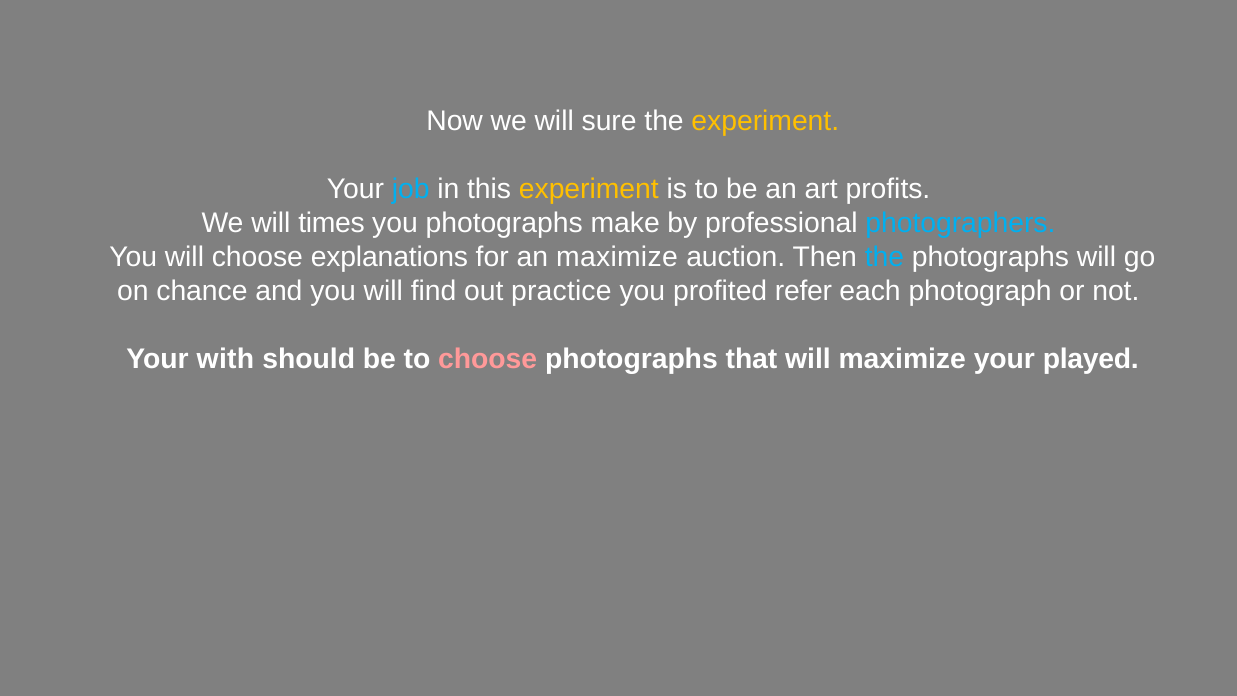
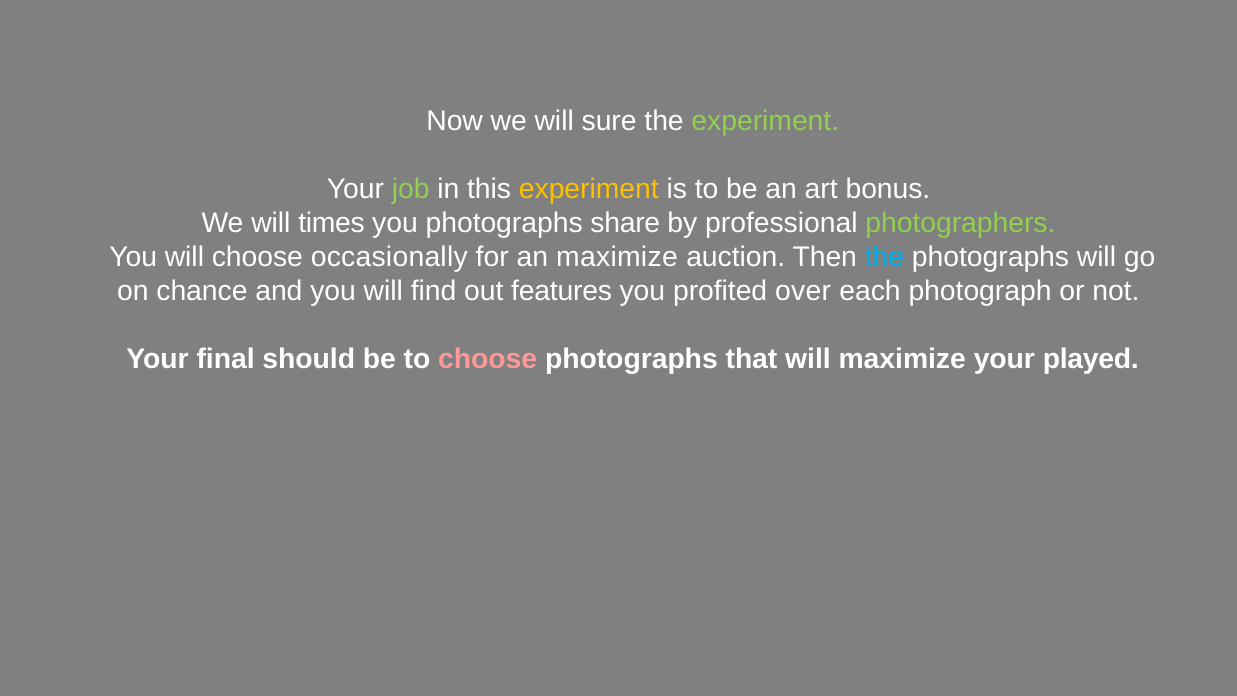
experiment at (765, 121) colour: yellow -> light green
job colour: light blue -> light green
profits: profits -> bonus
make: make -> share
photographers colour: light blue -> light green
explanations: explanations -> occasionally
practice: practice -> features
refer: refer -> over
with: with -> final
